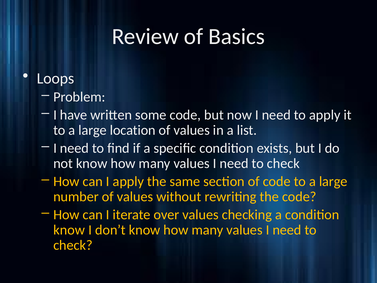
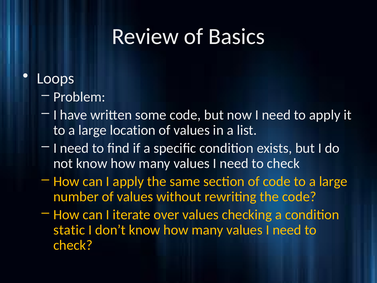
know at (69, 230): know -> static
